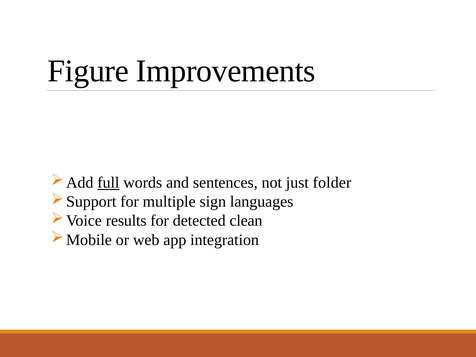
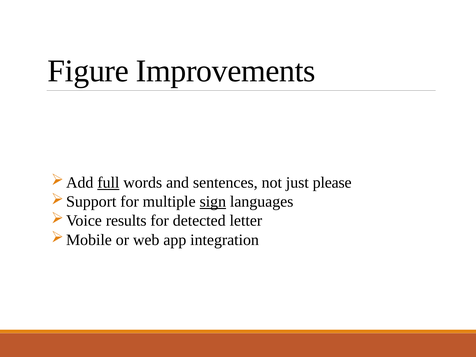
folder: folder -> please
sign underline: none -> present
clean: clean -> letter
